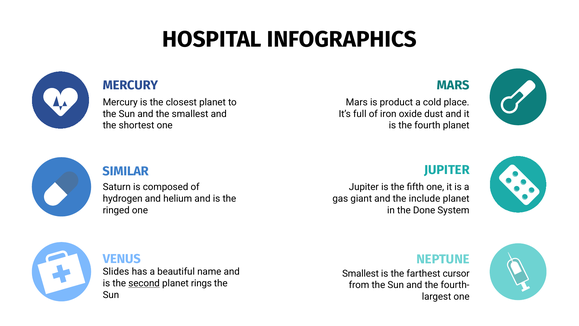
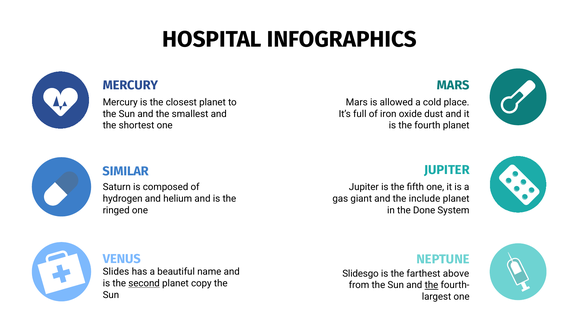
product: product -> allowed
Smallest at (361, 273): Smallest -> Slidesgo
cursor: cursor -> above
rings: rings -> copy
the at (431, 285) underline: none -> present
